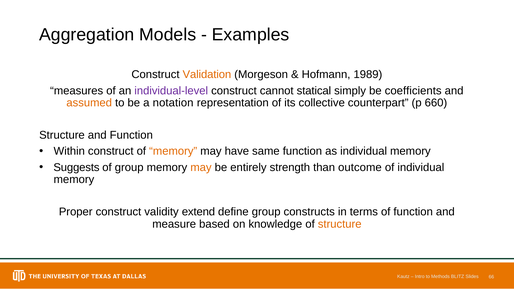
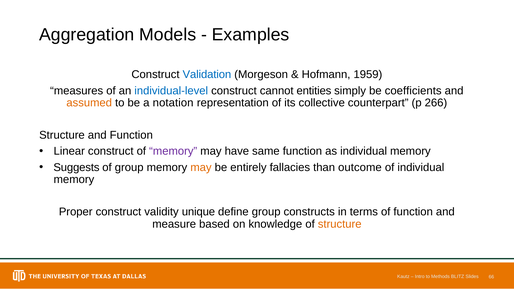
Validation colour: orange -> blue
1989: 1989 -> 1959
individual-level colour: purple -> blue
statical: statical -> entities
660: 660 -> 266
Within: Within -> Linear
memory at (173, 151) colour: orange -> purple
strength: strength -> fallacies
extend: extend -> unique
